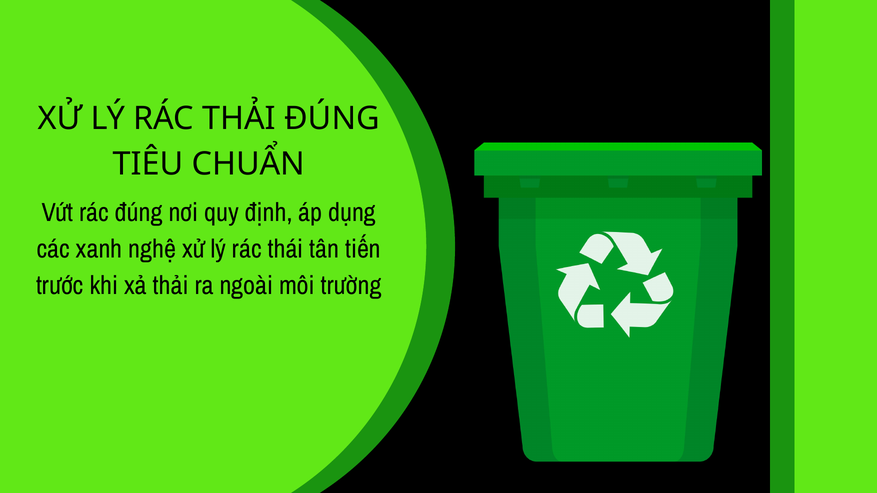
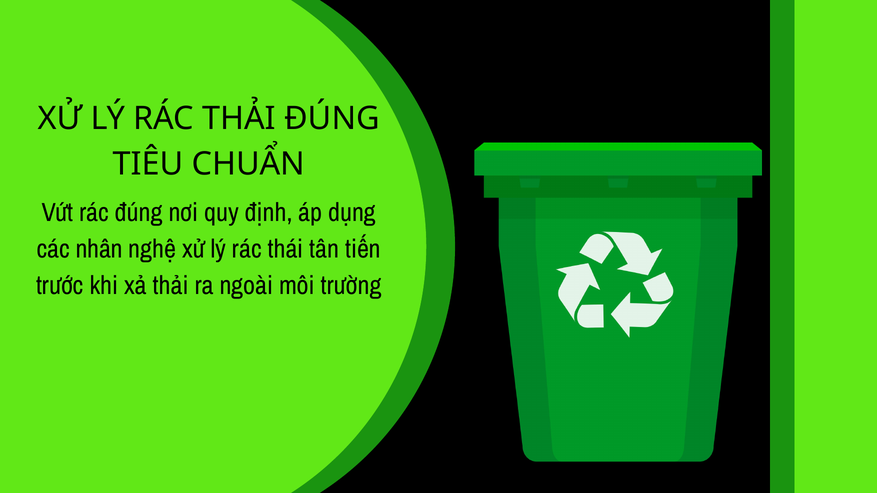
xanh: xanh -> nhân
